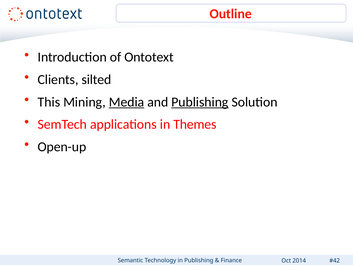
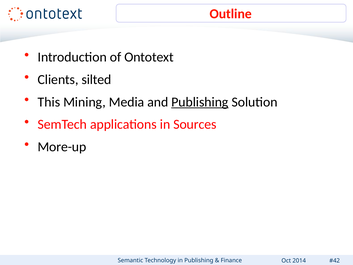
Media underline: present -> none
Themes: Themes -> Sources
Open-up: Open-up -> More-up
